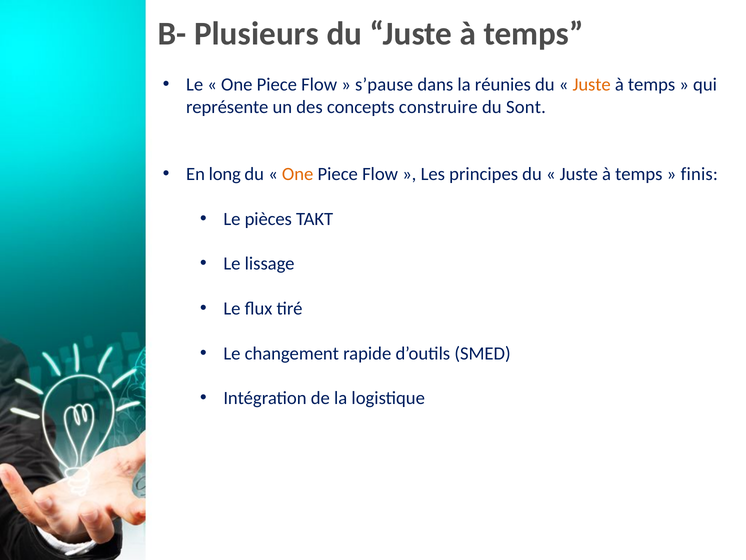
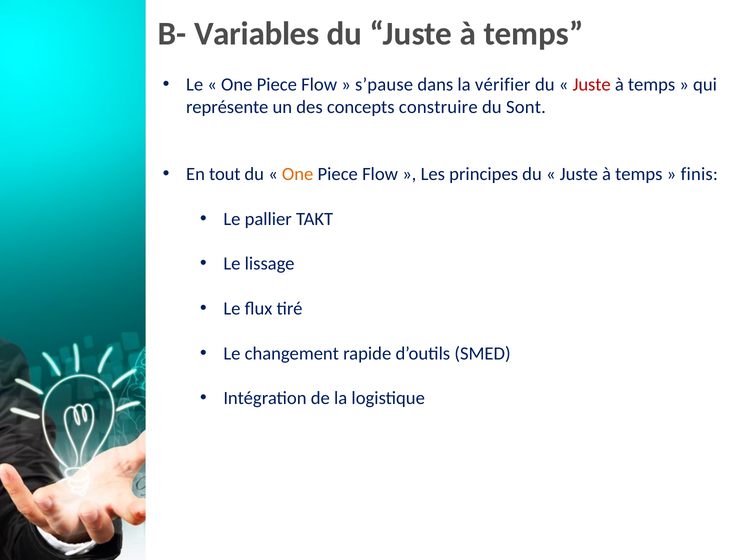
Plusieurs: Plusieurs -> Variables
réunies: réunies -> vérifier
Juste at (592, 85) colour: orange -> red
long: long -> tout
pièces: pièces -> pallier
